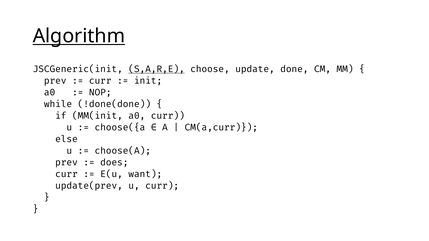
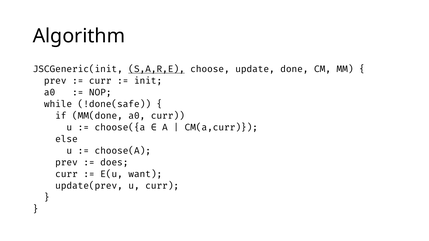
Algorithm underline: present -> none
!done(done: !done(done -> !done(safe
MM(init: MM(init -> MM(done
